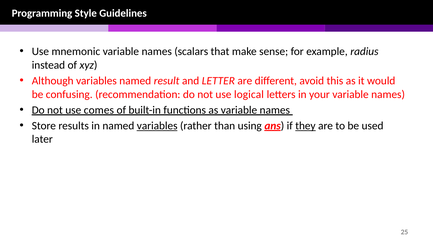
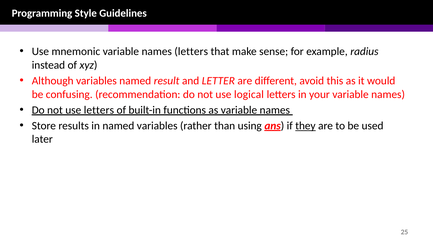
names scalars: scalars -> letters
use comes: comes -> letters
variables at (157, 126) underline: present -> none
